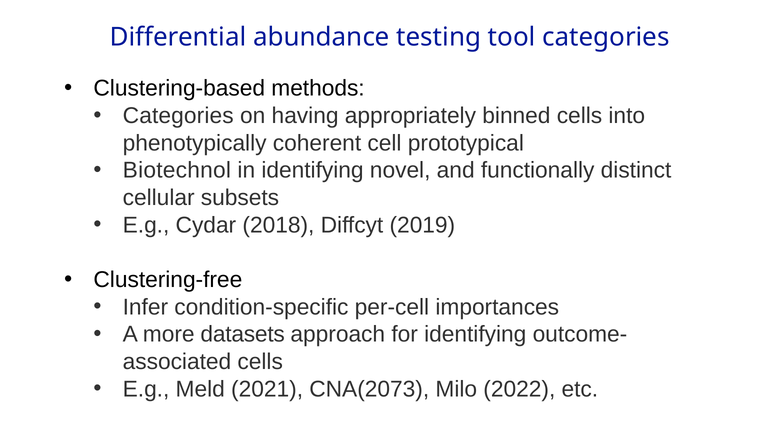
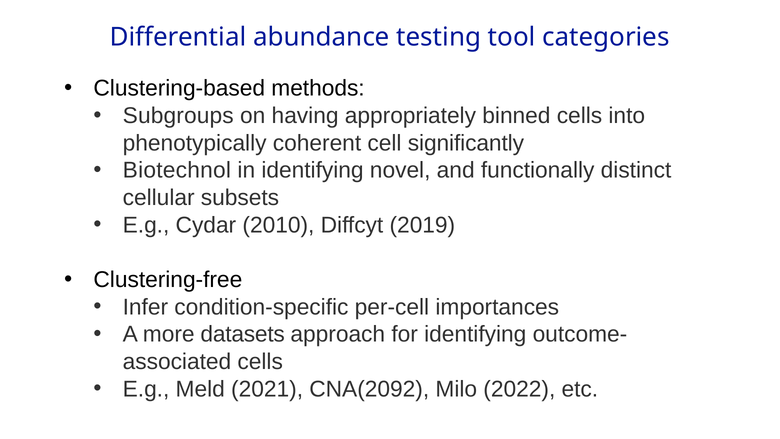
Categories at (178, 116): Categories -> Subgroups
prototypical: prototypical -> significantly
2018: 2018 -> 2010
CNA(2073: CNA(2073 -> CNA(2092
